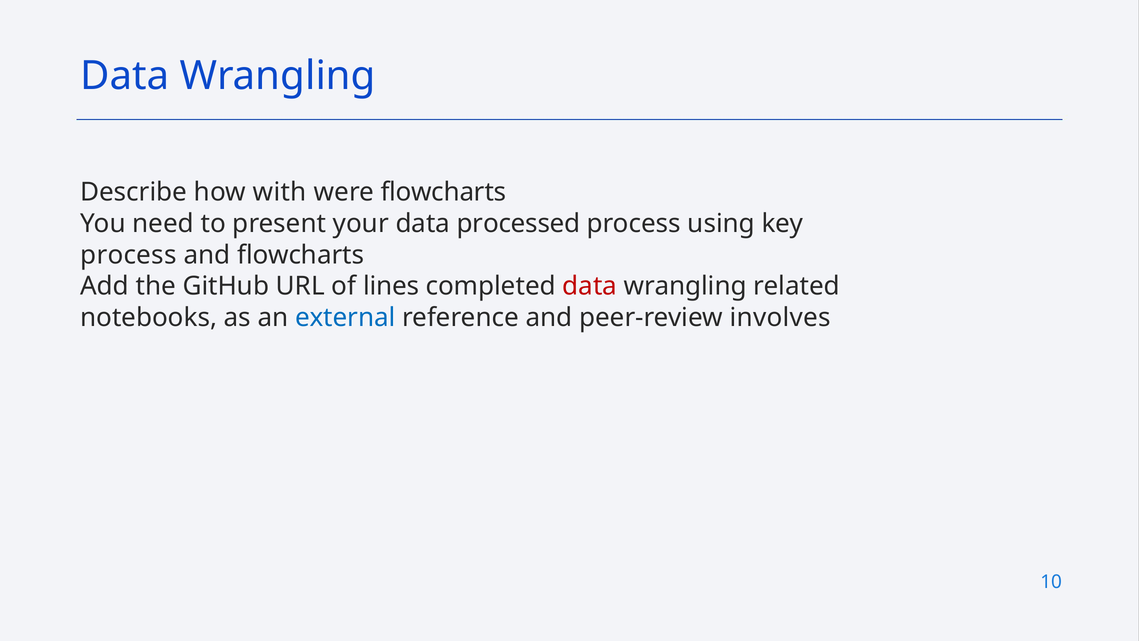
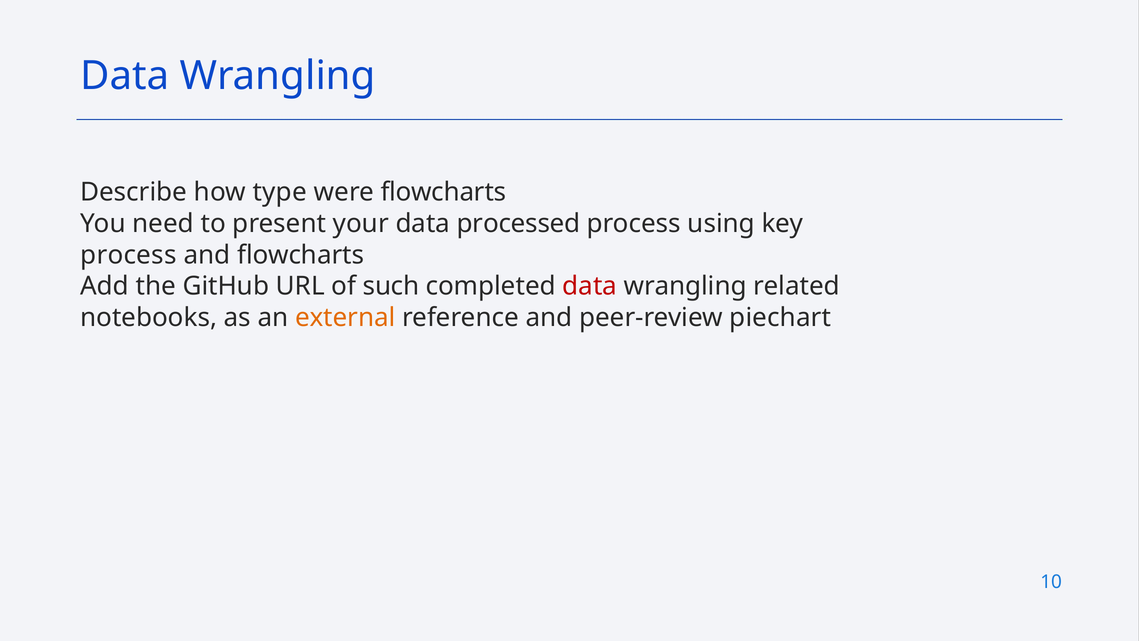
with: with -> type
lines: lines -> such
external colour: blue -> orange
involves: involves -> piechart
